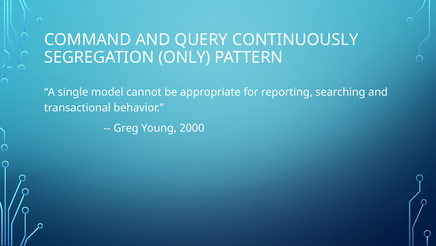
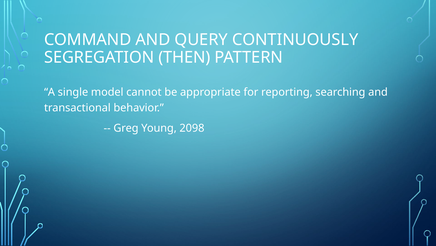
ONLY: ONLY -> THEN
2000: 2000 -> 2098
